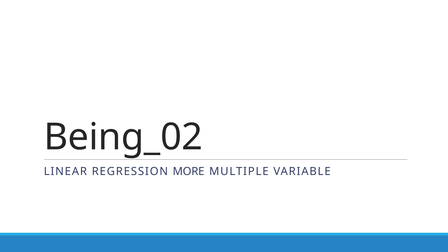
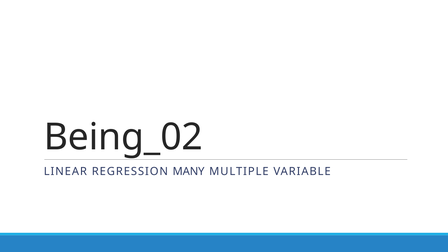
MORE: MORE -> MANY
